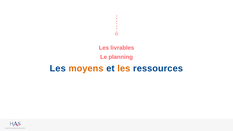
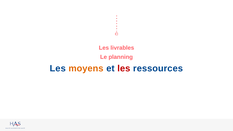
les at (124, 68) colour: orange -> red
